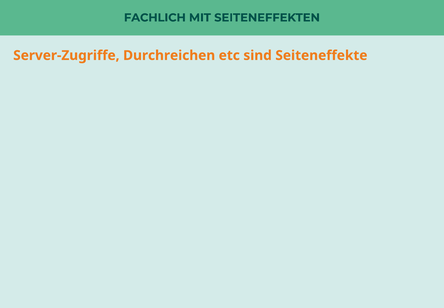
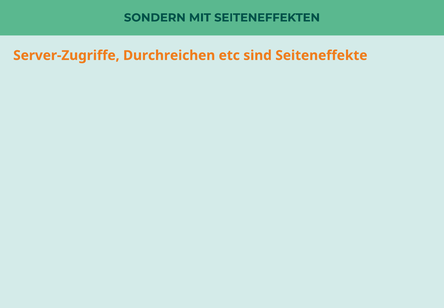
FACHLICH: FACHLICH -> SONDERN
